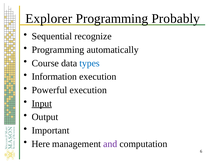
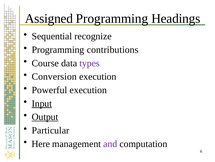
Explorer: Explorer -> Assigned
Probably: Probably -> Headings
automatically: automatically -> contributions
types colour: blue -> purple
Information: Information -> Conversion
Output underline: none -> present
Important: Important -> Particular
